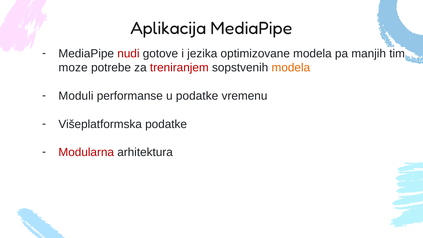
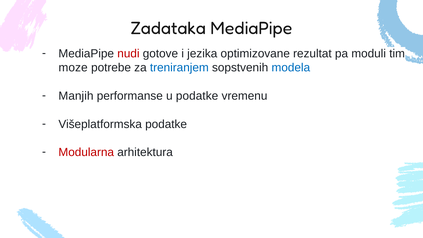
Aplikacija: Aplikacija -> Zadataka
optimizovane modela: modela -> rezultat
manjih: manjih -> moduli
treniranjem colour: red -> blue
modela at (291, 68) colour: orange -> blue
Moduli: Moduli -> Manjih
